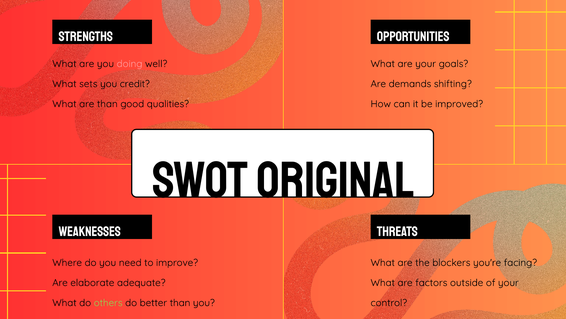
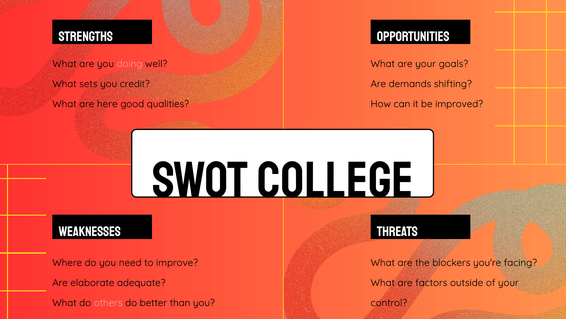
are than: than -> here
ORIGINAL: ORIGINAL -> COLLEGE
others colour: light green -> pink
